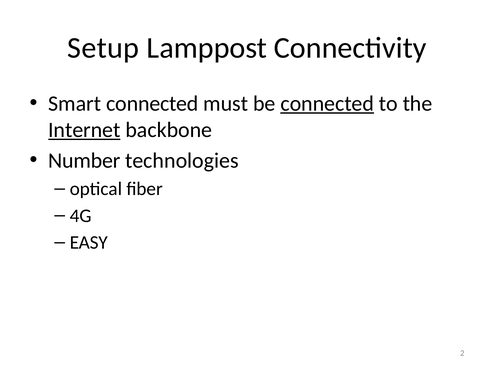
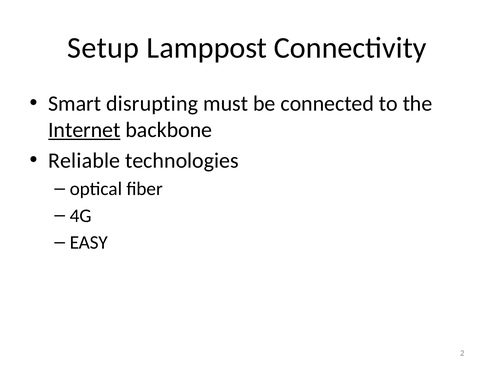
Smart connected: connected -> disrupting
connected at (327, 104) underline: present -> none
Number: Number -> Reliable
